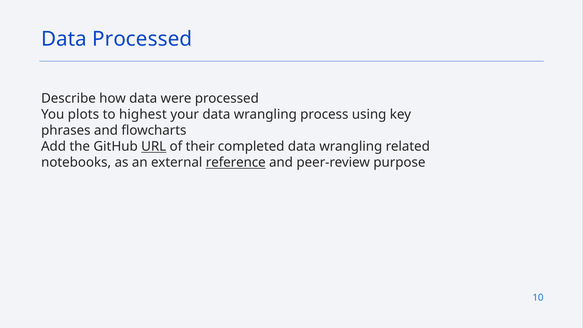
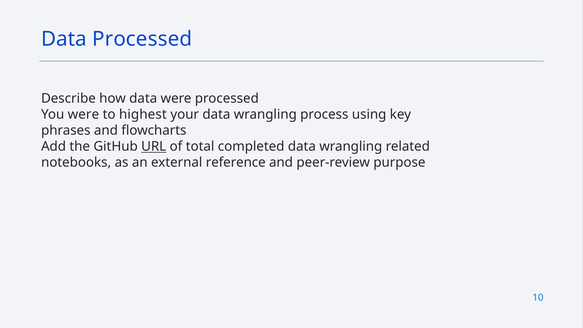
You plots: plots -> were
their: their -> total
reference underline: present -> none
